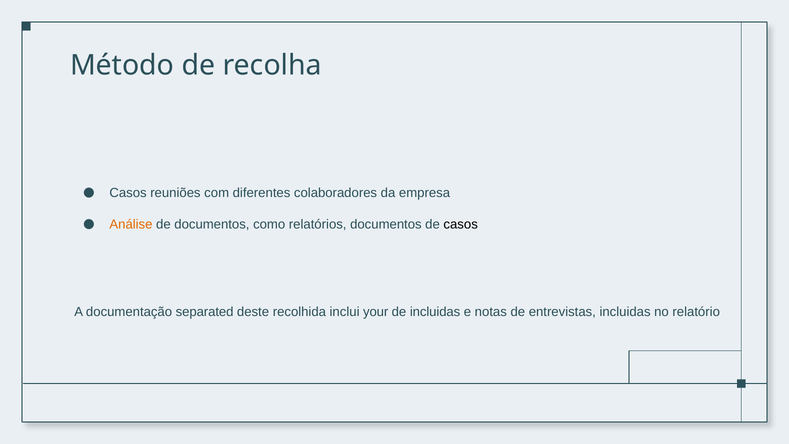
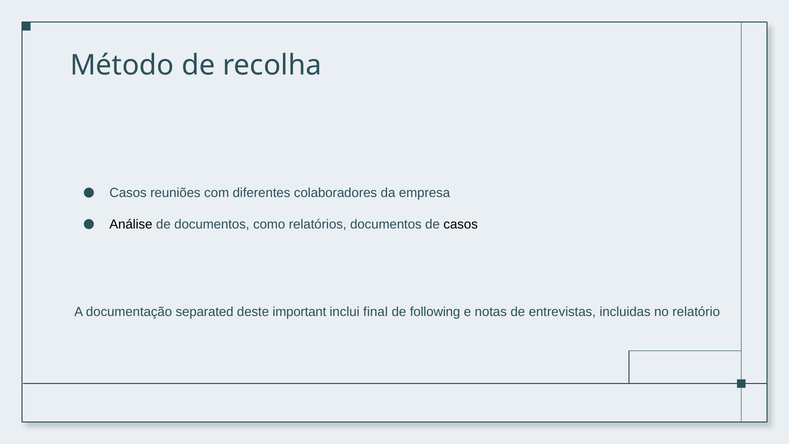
Análise colour: orange -> black
recolhida: recolhida -> important
your: your -> final
de incluidas: incluidas -> following
